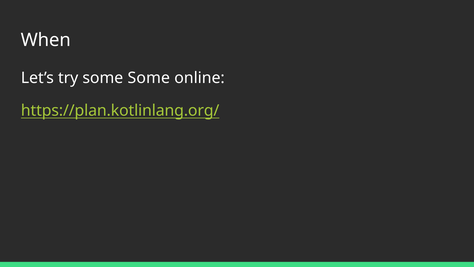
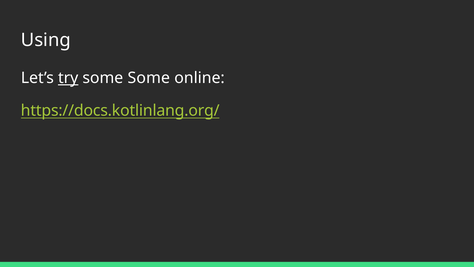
When: When -> Using
try underline: none -> present
https://plan.kotlinlang.org/: https://plan.kotlinlang.org/ -> https://docs.kotlinlang.org/
